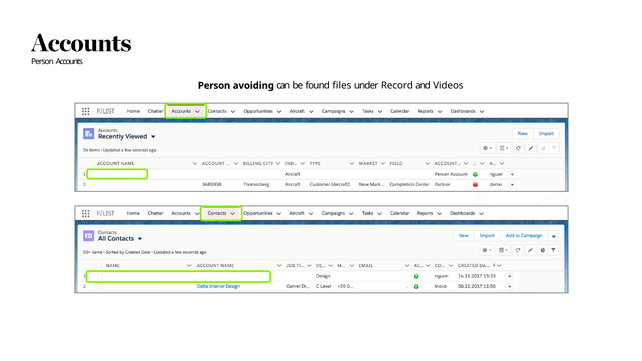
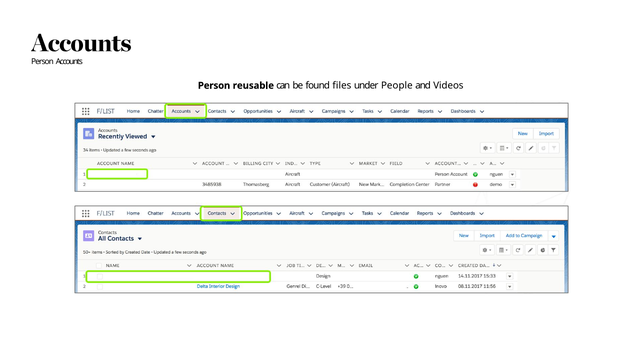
avoiding: avoiding -> reusable
Record: Record -> People
